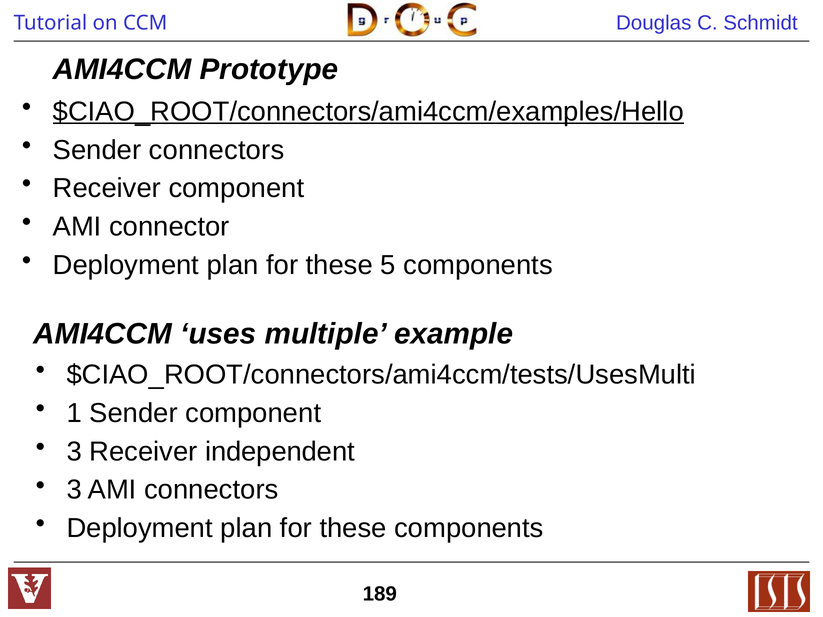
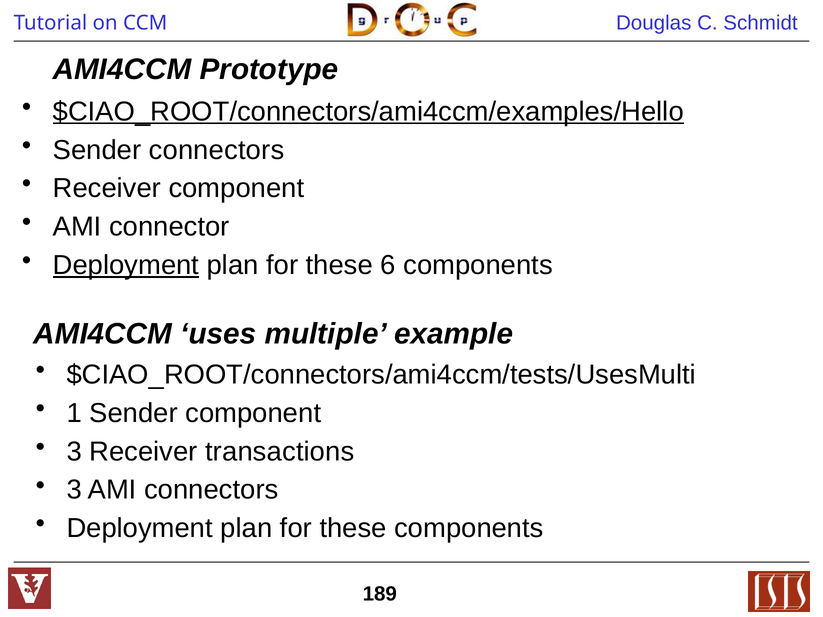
Deployment at (126, 265) underline: none -> present
5: 5 -> 6
independent: independent -> transactions
